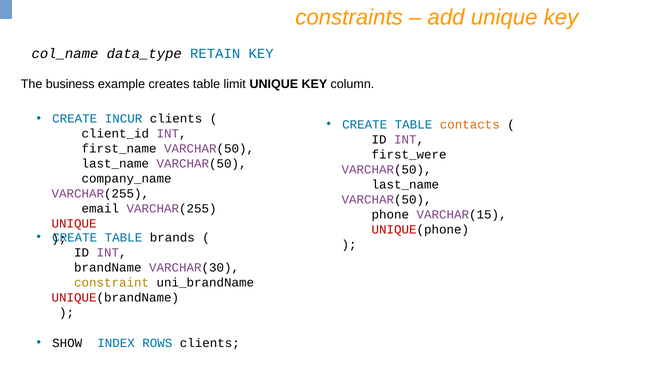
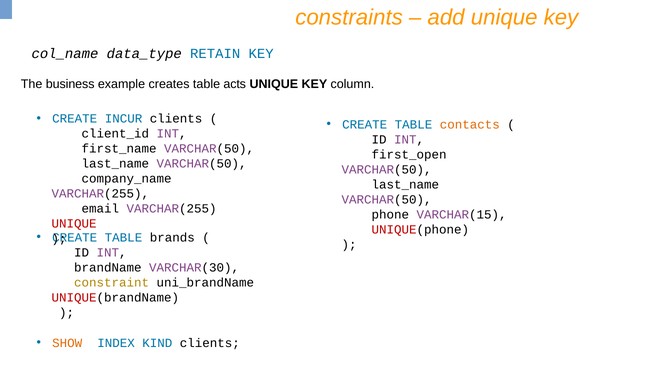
limit: limit -> acts
first_were: first_were -> first_open
SHOW colour: black -> orange
ROWS: ROWS -> KIND
